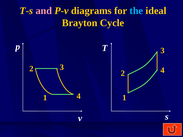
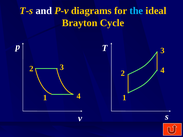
and colour: pink -> white
